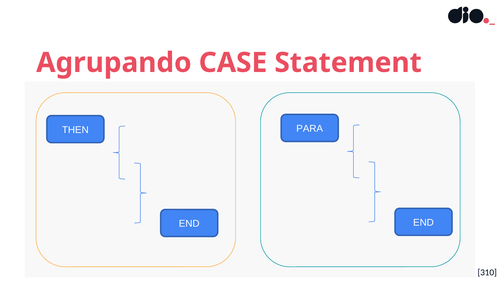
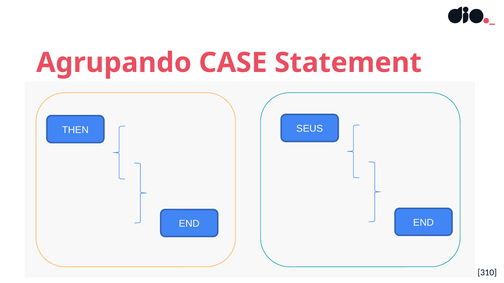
PARA: PARA -> SEUS
